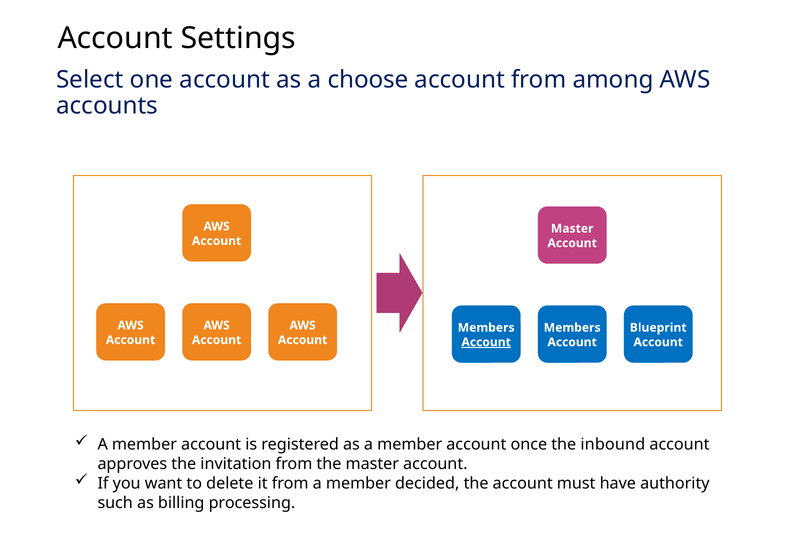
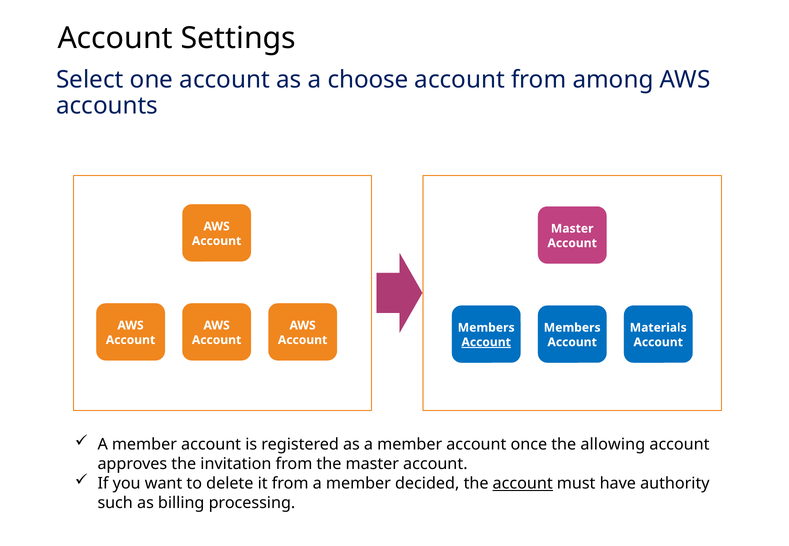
Blueprint: Blueprint -> Materials
inbound: inbound -> allowing
account at (523, 484) underline: none -> present
